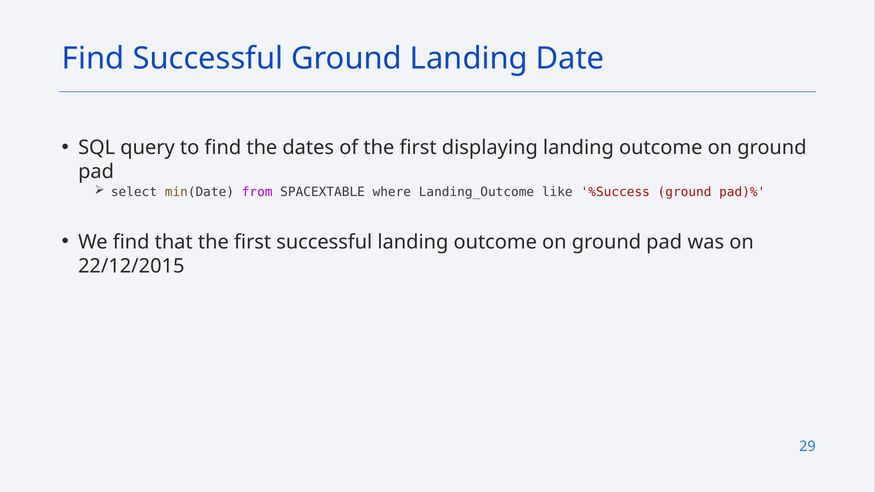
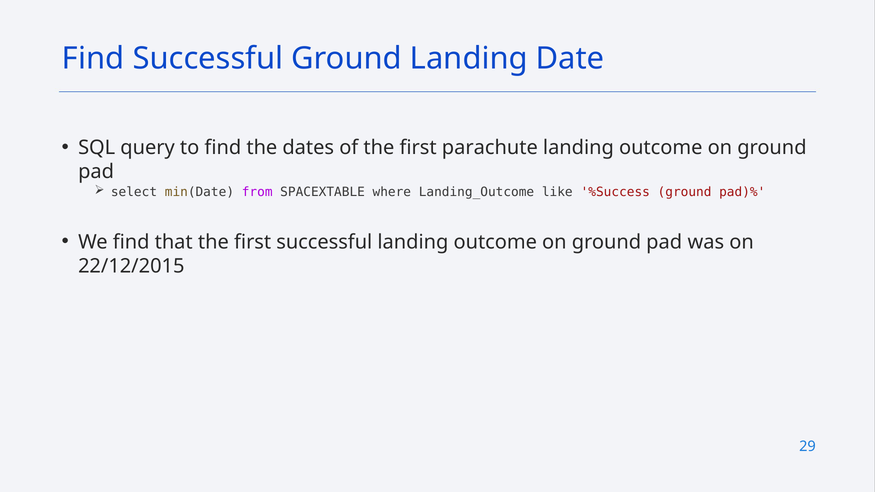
displaying: displaying -> parachute
